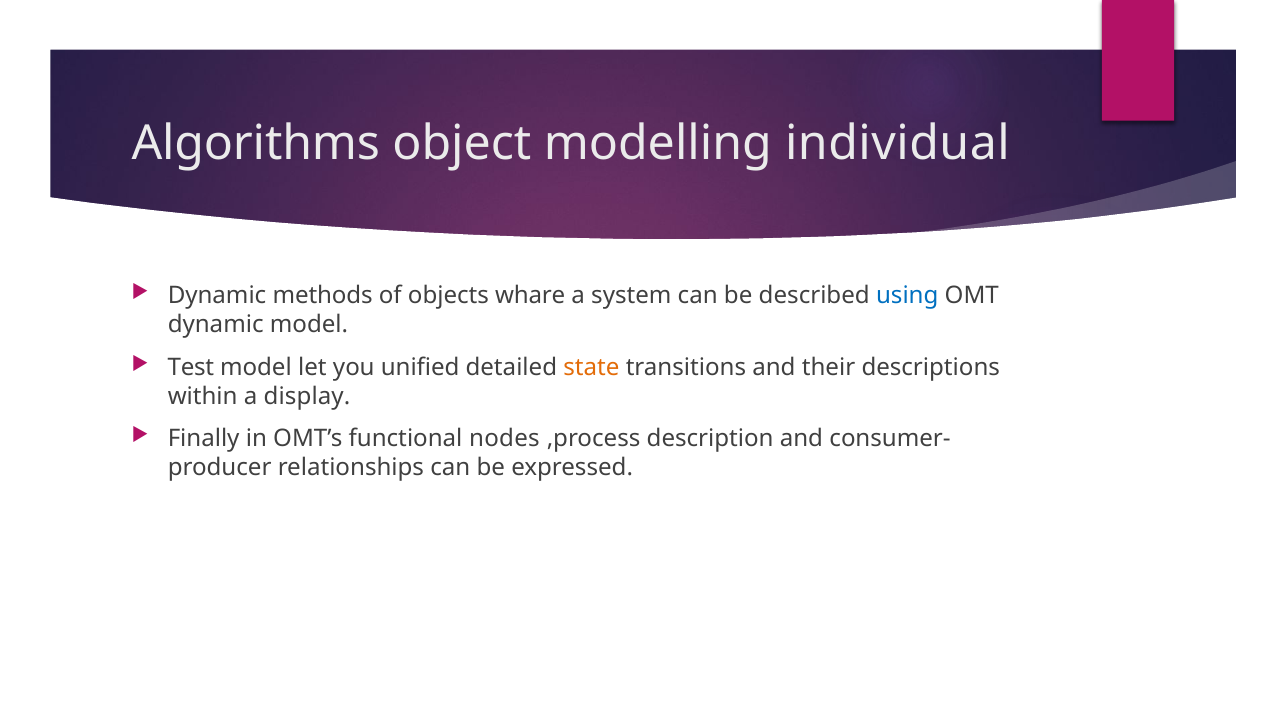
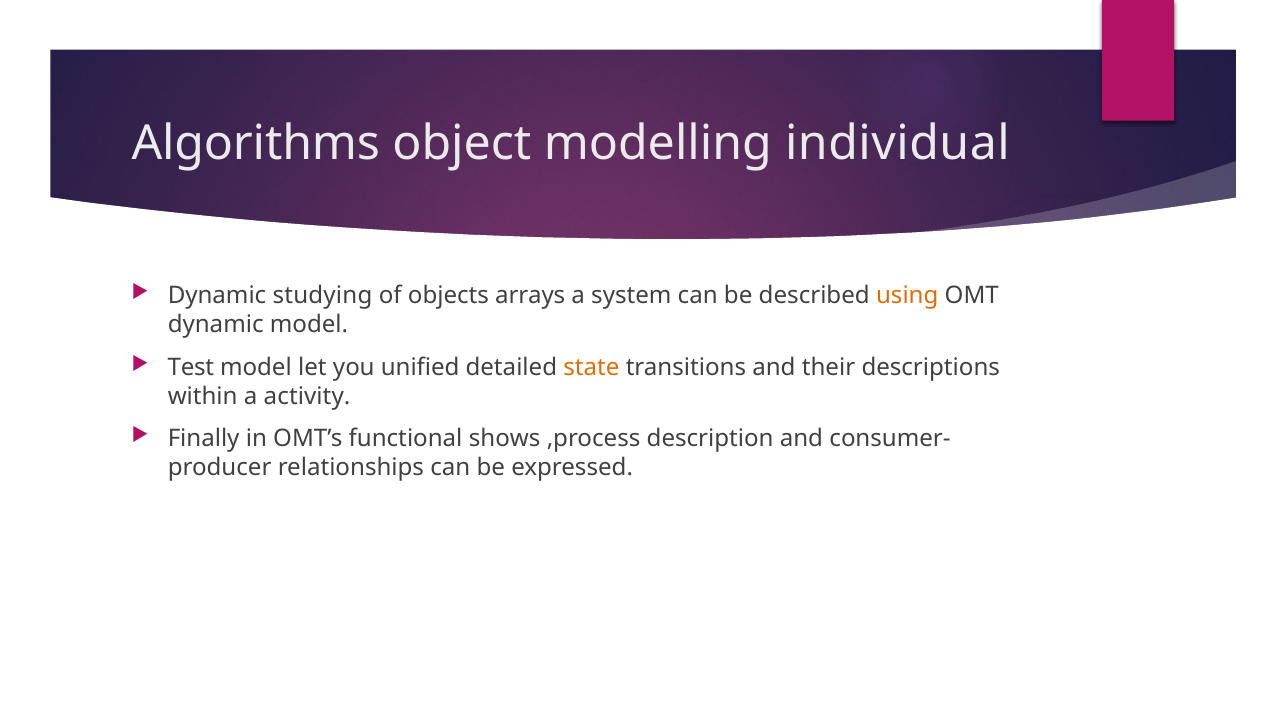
methods: methods -> studying
whare: whare -> arrays
using colour: blue -> orange
display: display -> activity
nodes: nodes -> shows
